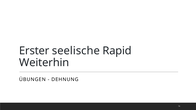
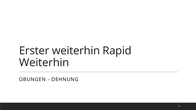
Erster seelische: seelische -> weiterhin
